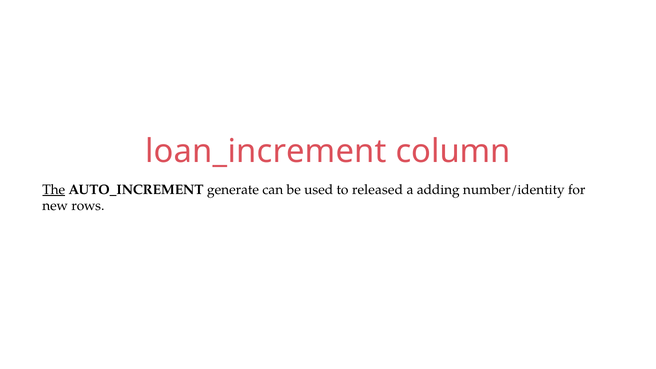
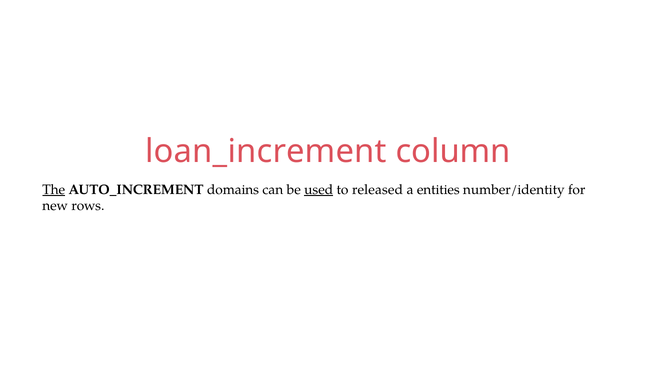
generate: generate -> domains
used underline: none -> present
adding: adding -> entities
